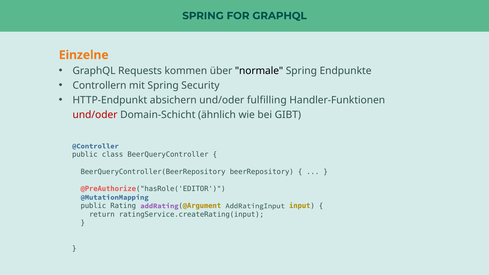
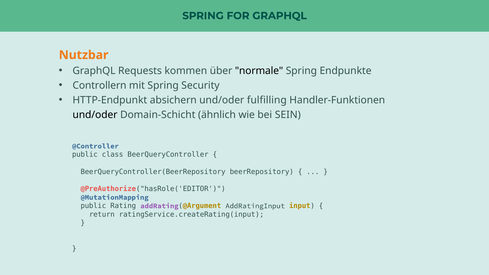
Einzelne: Einzelne -> Nutzbar
und/oder at (95, 115) colour: red -> black
GIBT: GIBT -> SEIN
